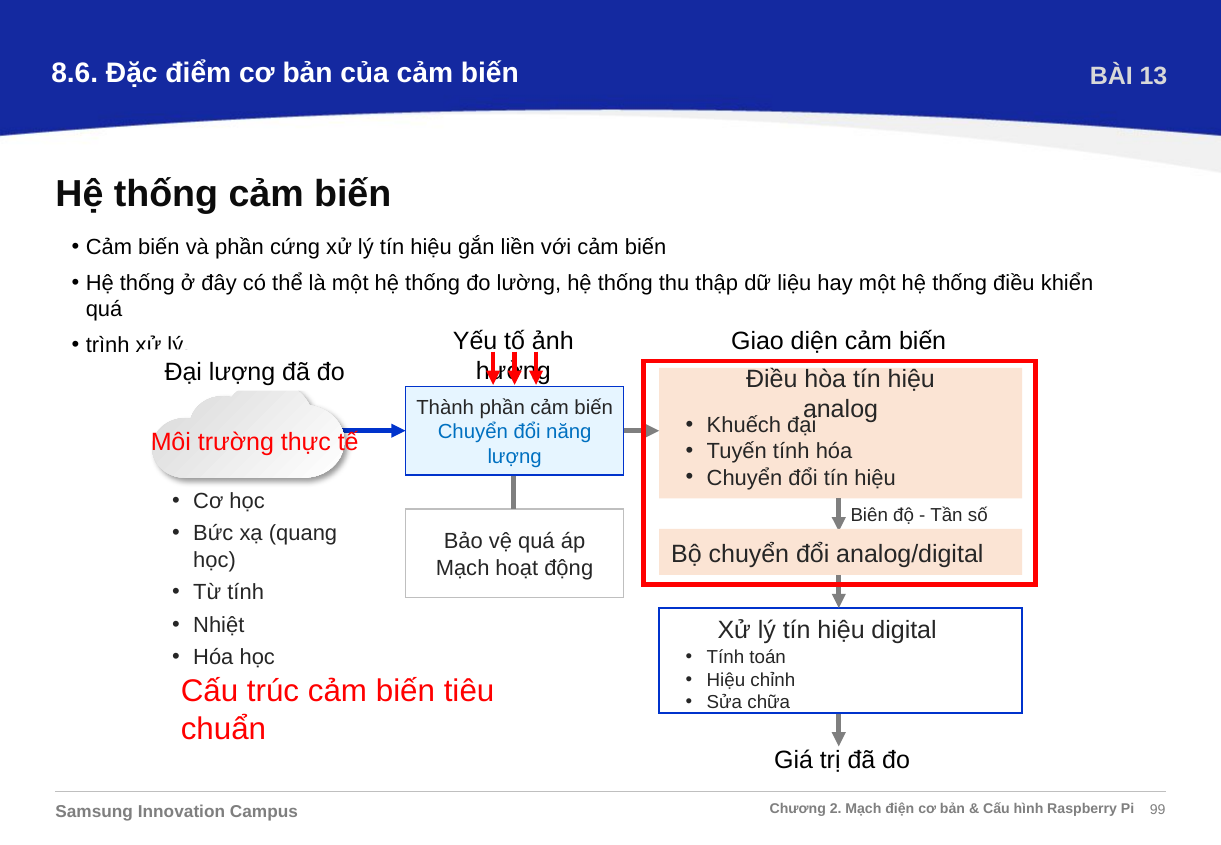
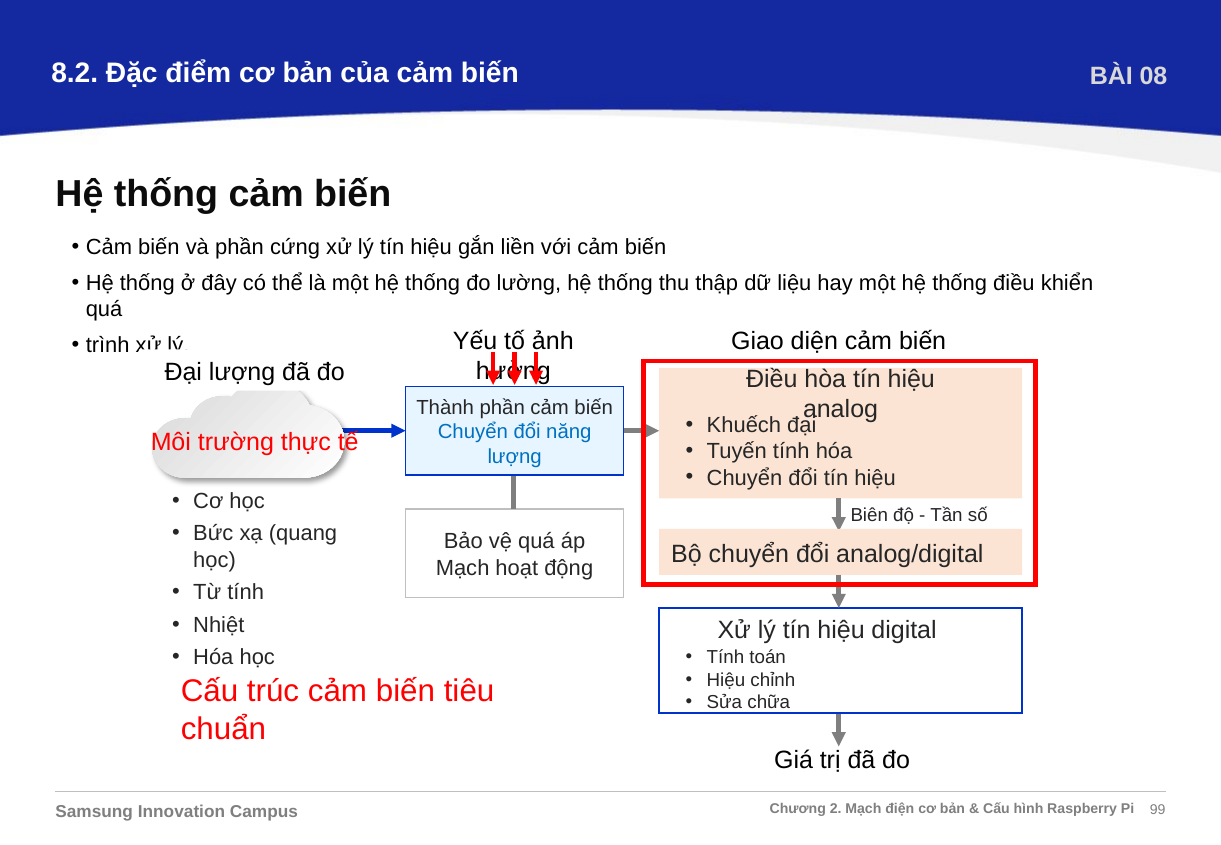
8.6: 8.6 -> 8.2
13: 13 -> 08
